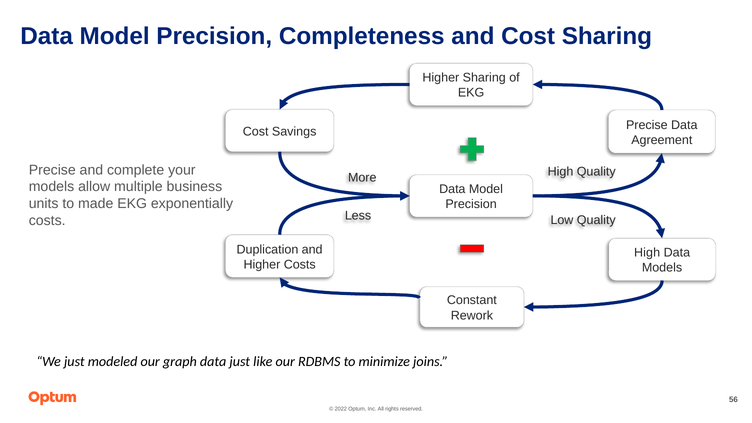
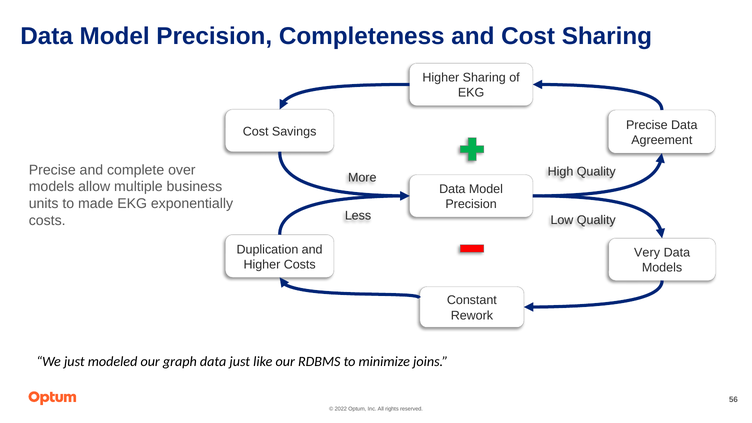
your: your -> over
High at (647, 253): High -> Very
